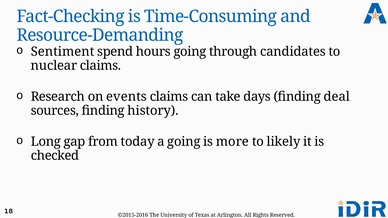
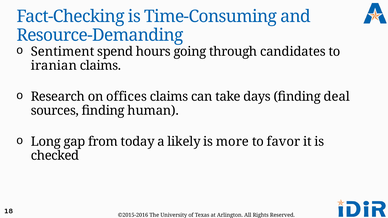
nuclear: nuclear -> iranian
events: events -> offices
history: history -> human
a going: going -> likely
likely: likely -> favor
